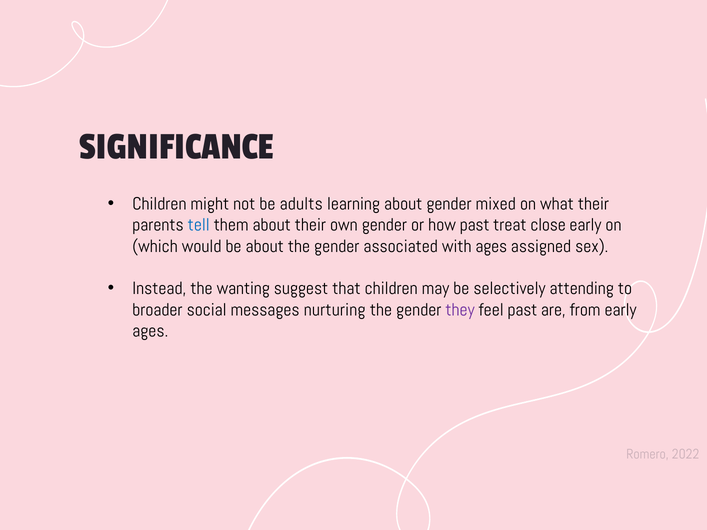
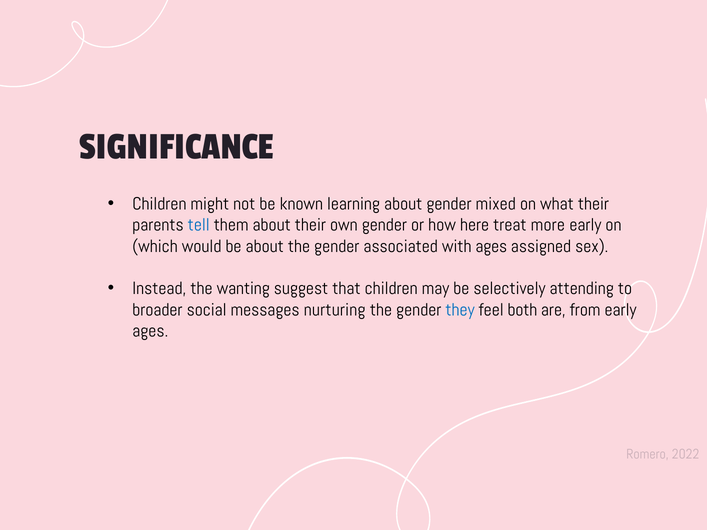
adults: adults -> known
how past: past -> here
close: close -> more
they colour: purple -> blue
feel past: past -> both
